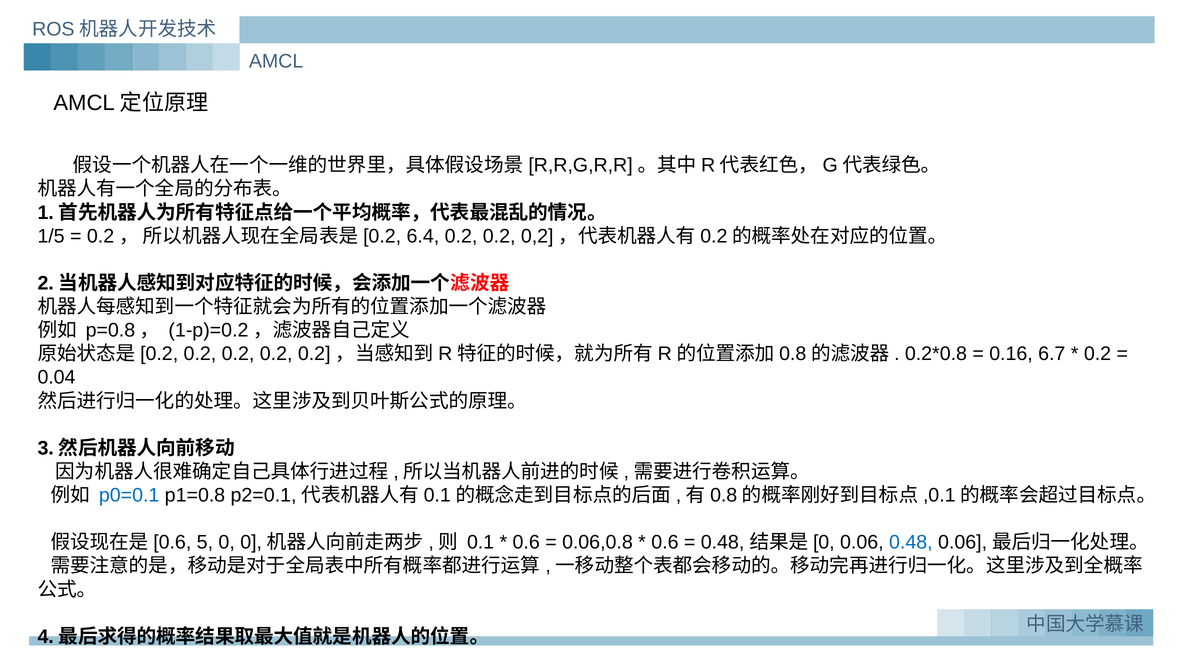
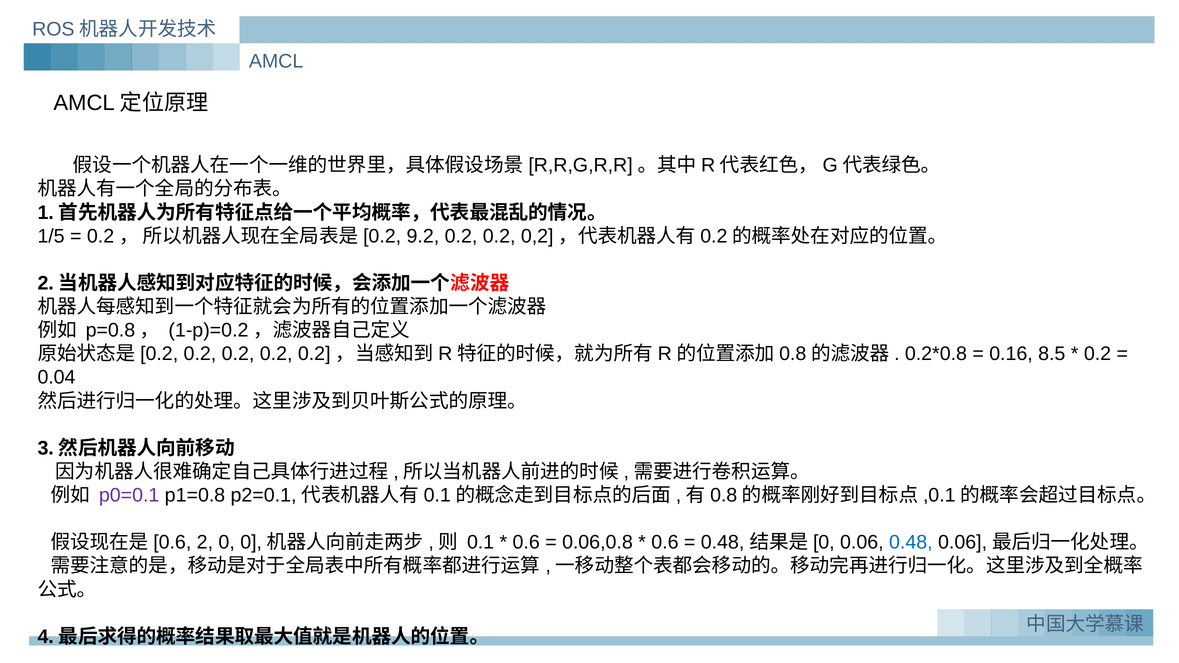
6.4: 6.4 -> 9.2
6.7: 6.7 -> 8.5
p0=0.1 colour: blue -> purple
5: 5 -> 2
